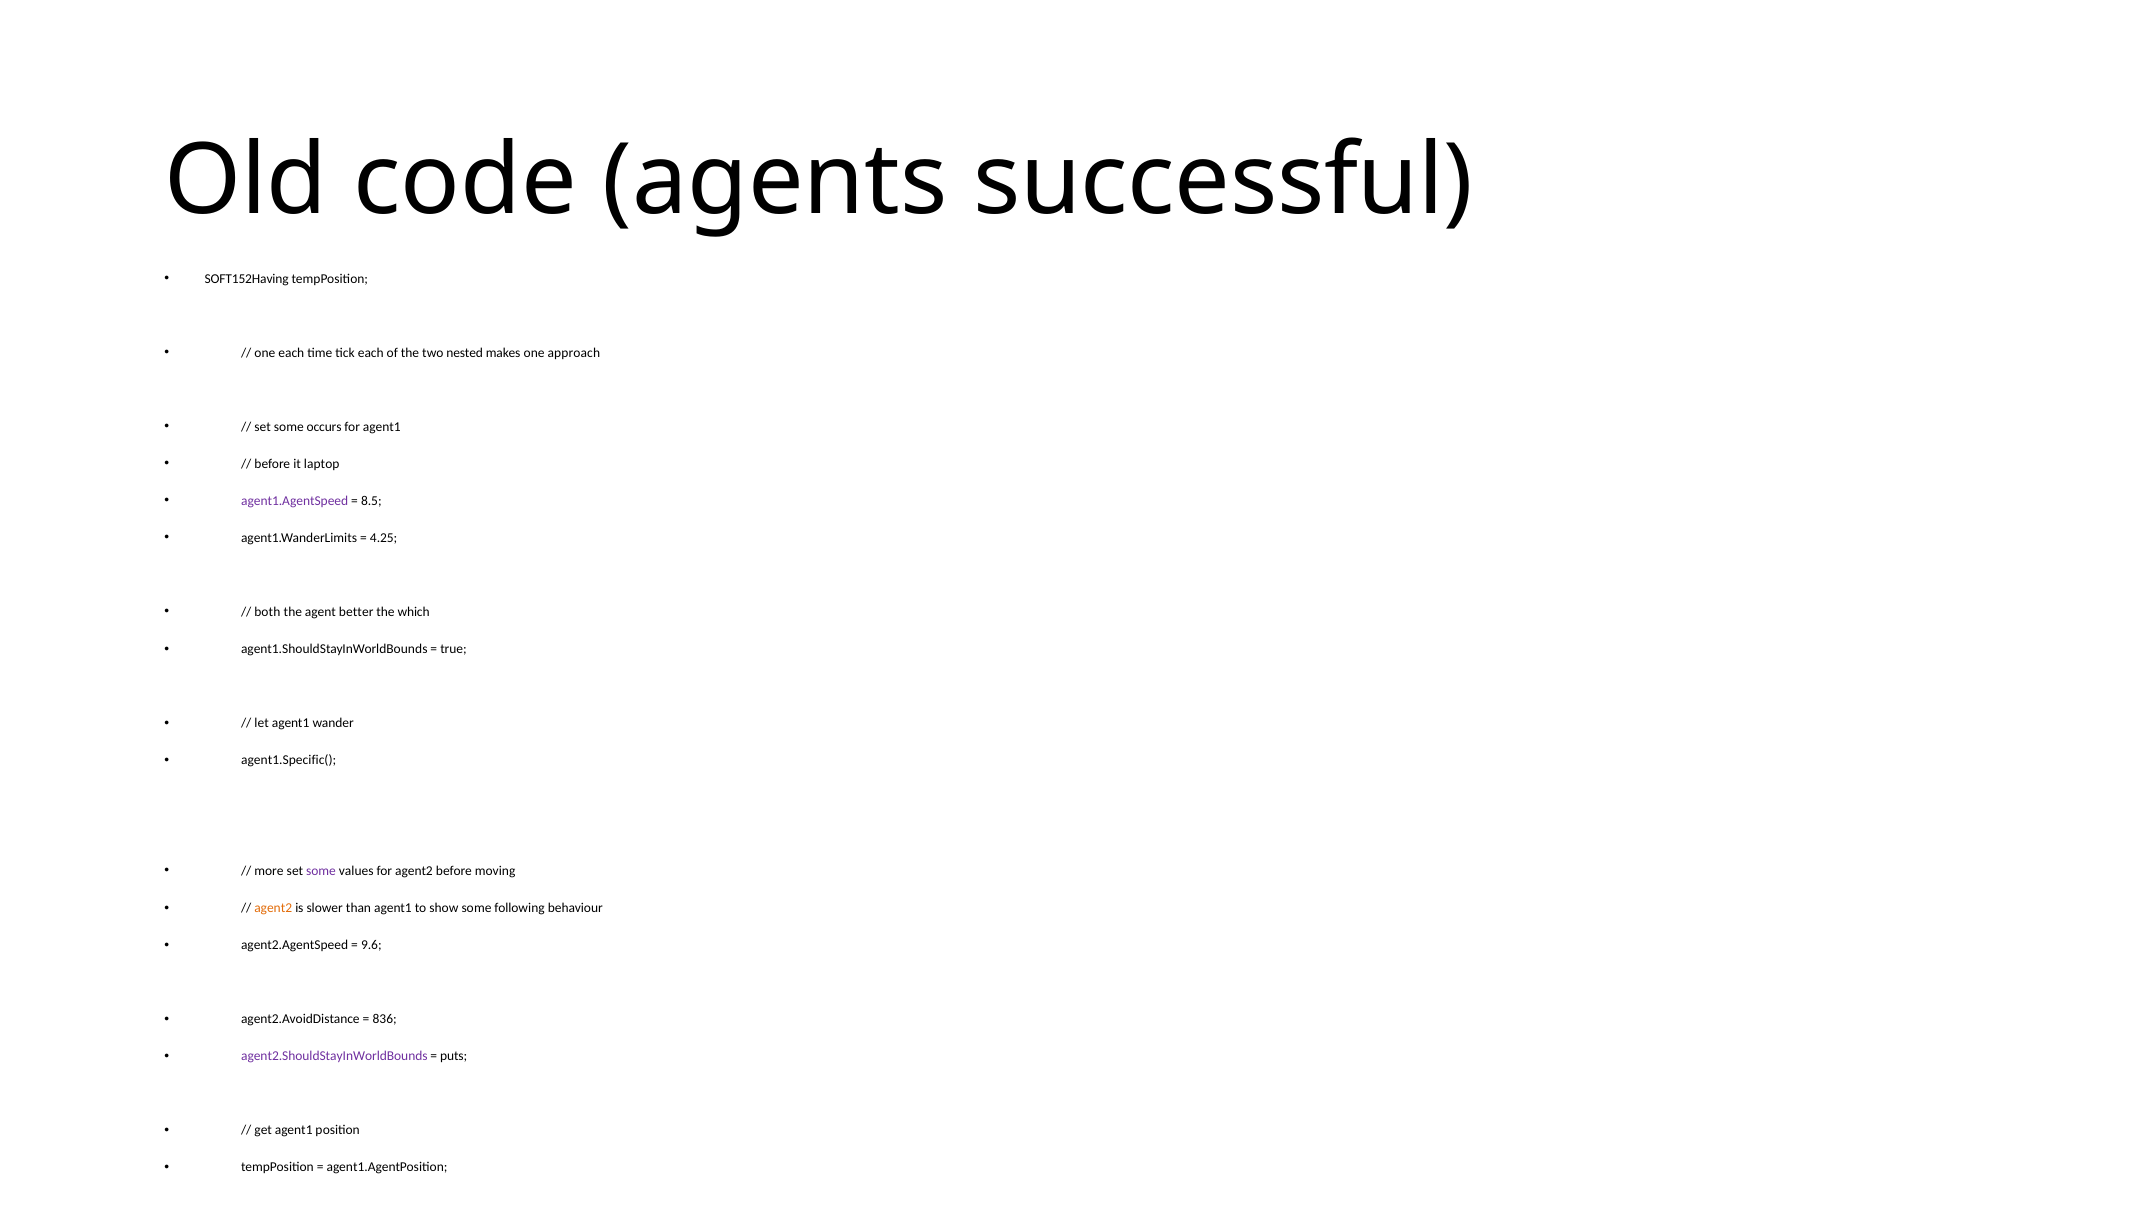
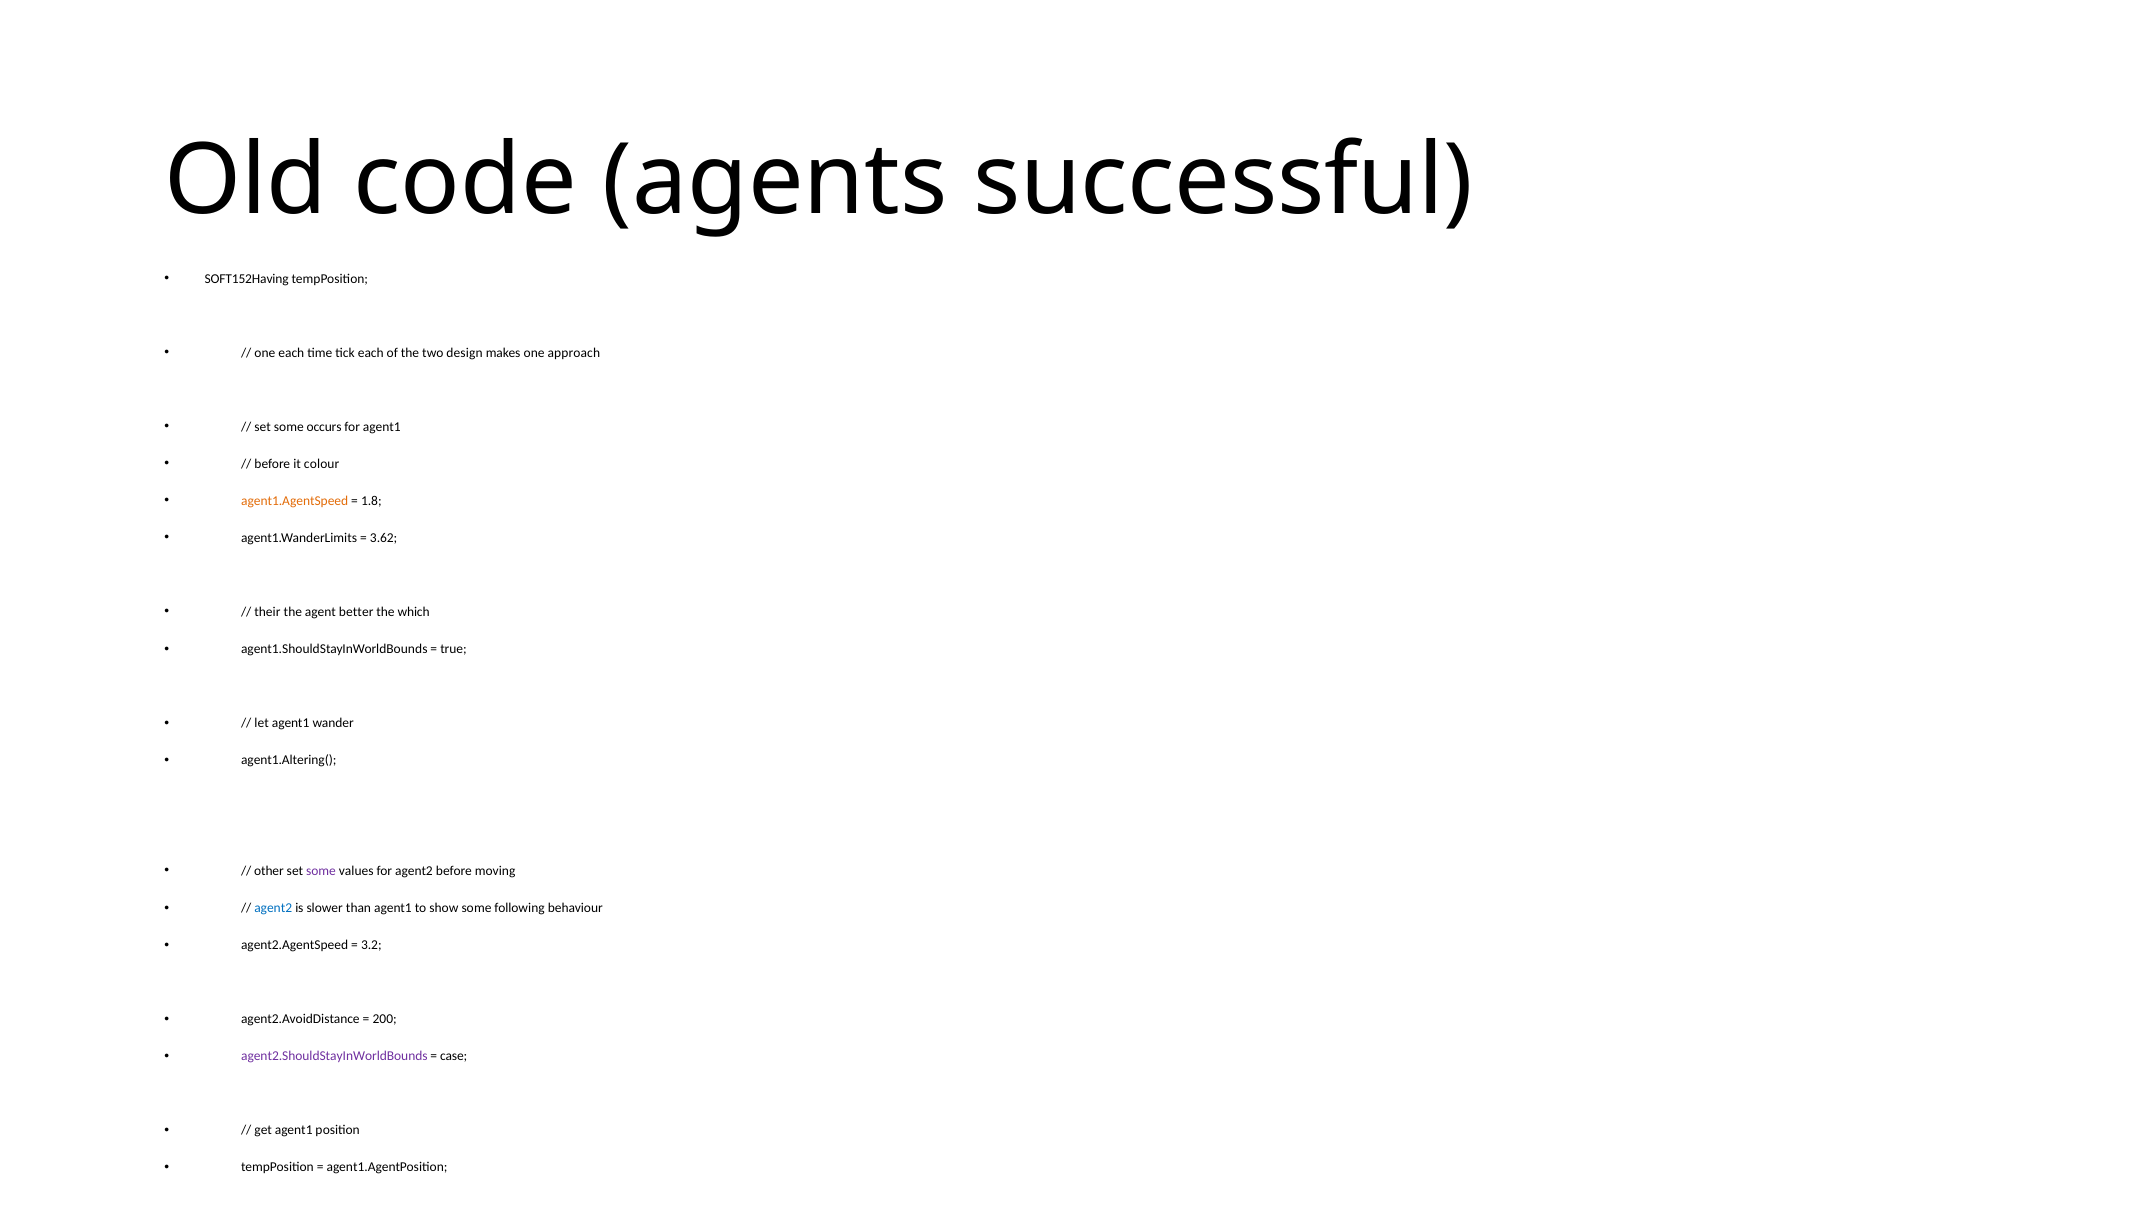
nested: nested -> design
laptop: laptop -> colour
agent1.AgentSpeed colour: purple -> orange
8.5: 8.5 -> 1.8
4.25: 4.25 -> 3.62
both: both -> their
agent1.Specific(: agent1.Specific( -> agent1.Altering(
more: more -> other
agent2 at (273, 908) colour: orange -> blue
9.6: 9.6 -> 3.2
836: 836 -> 200
puts: puts -> case
